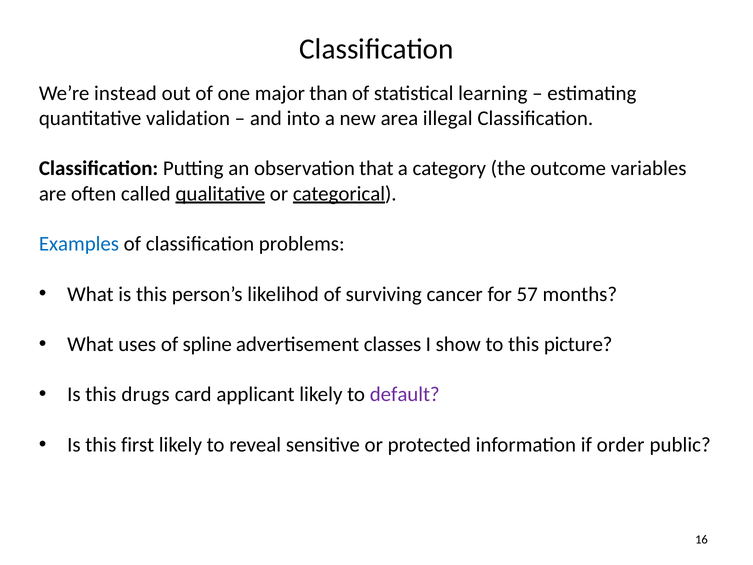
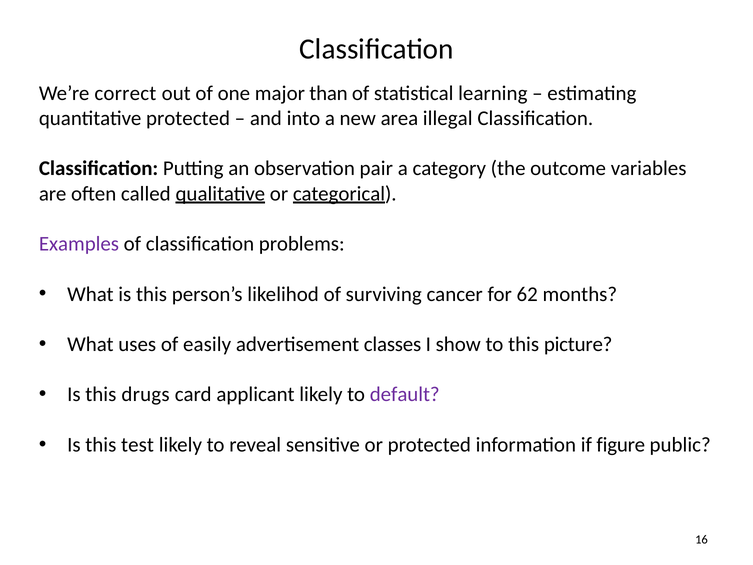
instead: instead -> correct
quantitative validation: validation -> protected
that: that -> pair
Examples colour: blue -> purple
57: 57 -> 62
spline: spline -> easily
first: first -> test
order: order -> figure
